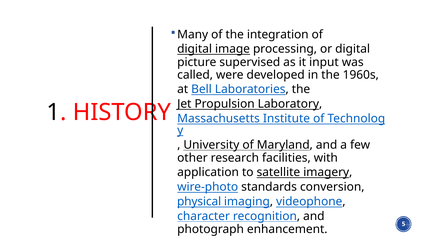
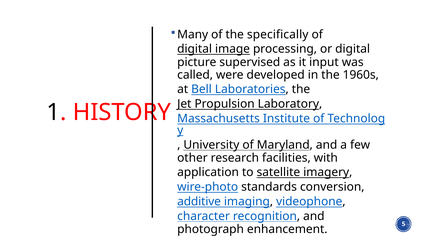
integration: integration -> specifically
physical: physical -> additive
